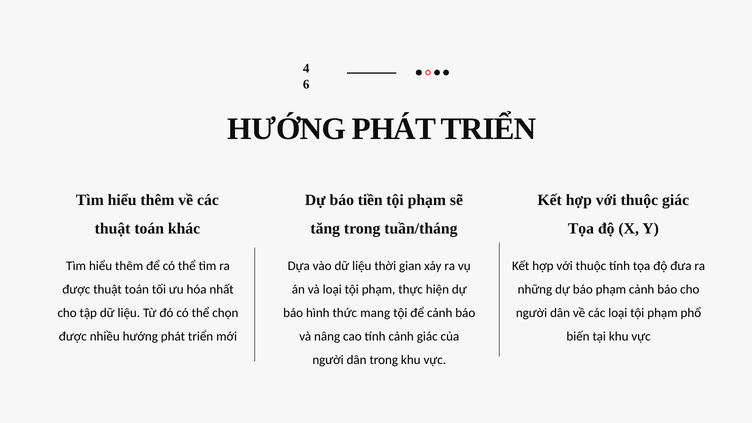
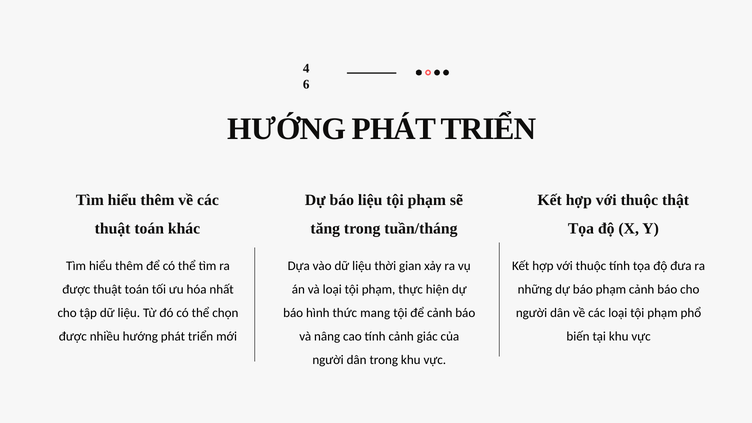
báo tiền: tiền -> liệu
thuộc giác: giác -> thật
